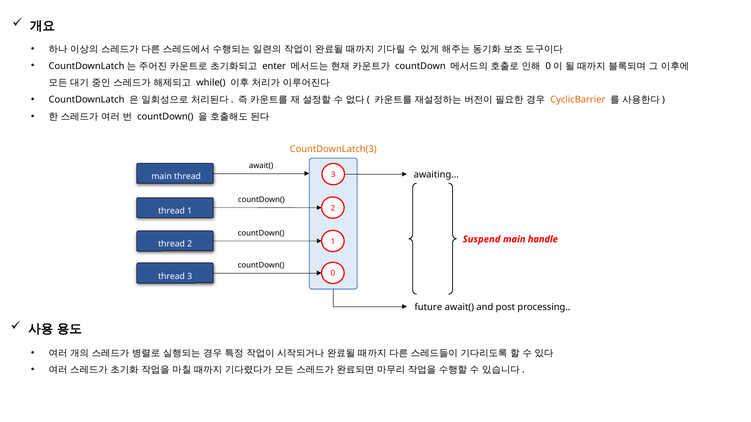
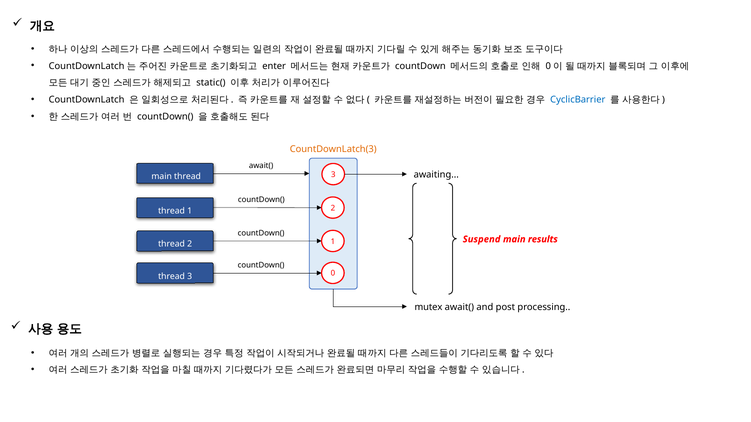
while(: while( -> static(
CyclicBarrier colour: orange -> blue
handle: handle -> results
future: future -> mutex
